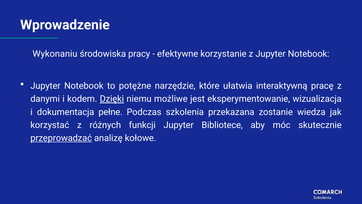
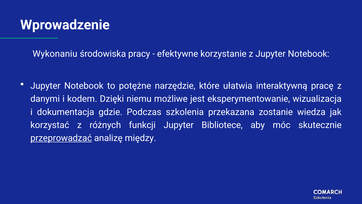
Dzięki underline: present -> none
pełne: pełne -> gdzie
kołowe: kołowe -> między
